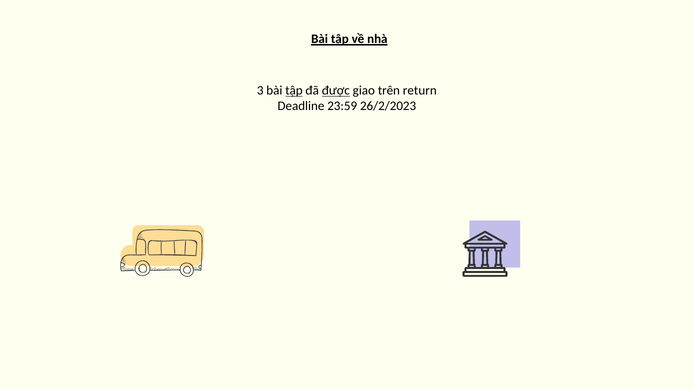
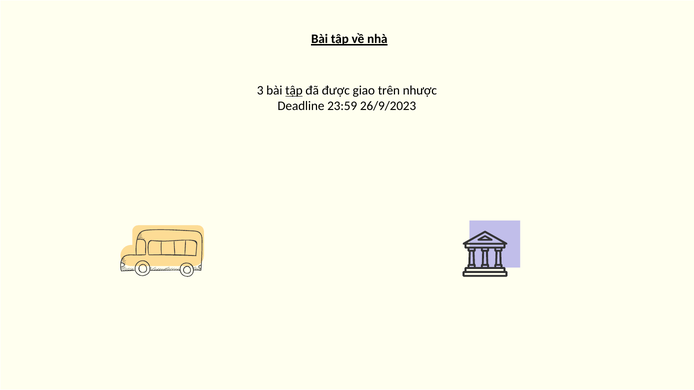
được underline: present -> none
return: return -> nhược
26/2/2023: 26/2/2023 -> 26/9/2023
